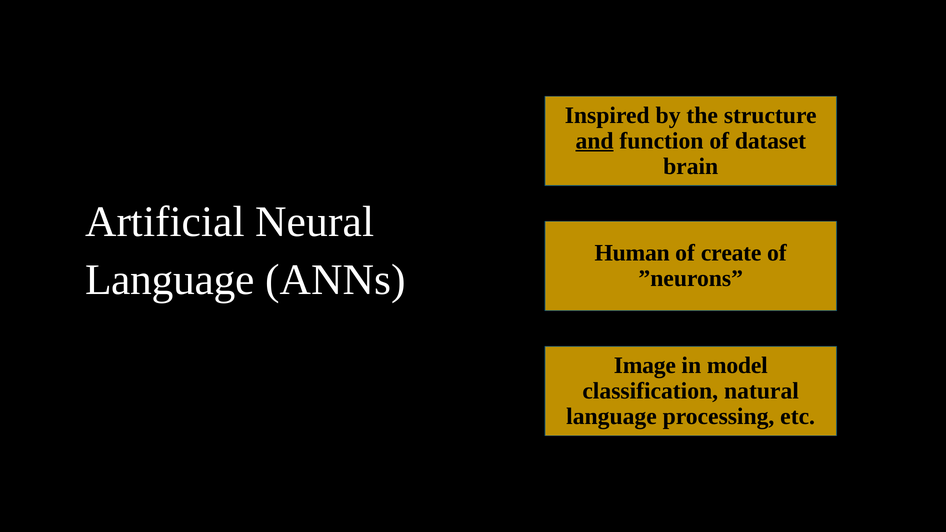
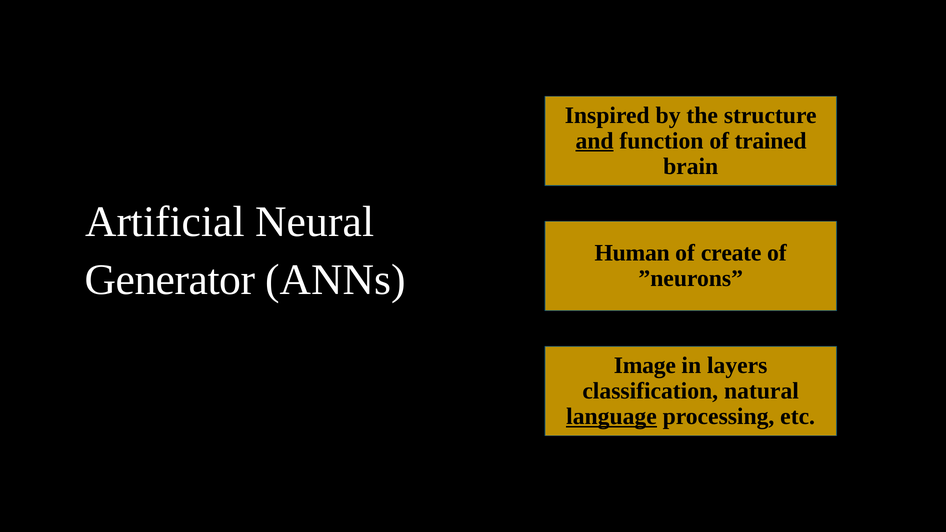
dataset: dataset -> trained
Language at (170, 280): Language -> Generator
model: model -> layers
language at (611, 417) underline: none -> present
